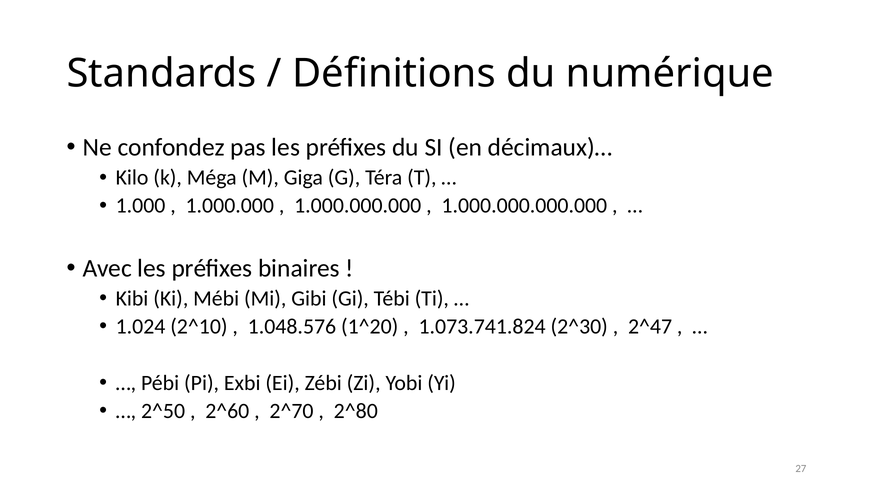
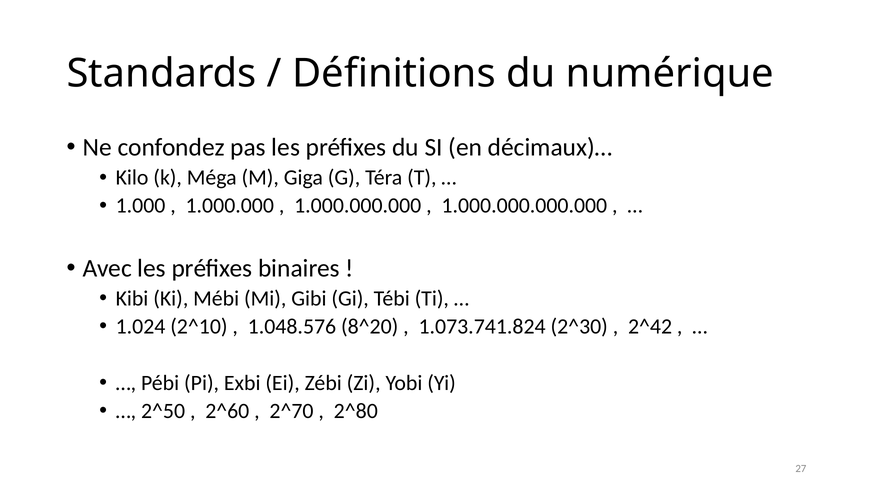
1^20: 1^20 -> 8^20
2^47: 2^47 -> 2^42
